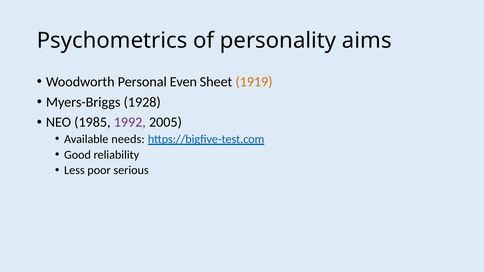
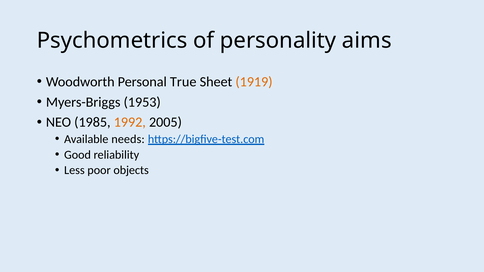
Even: Even -> True
1928: 1928 -> 1953
1992 colour: purple -> orange
serious: serious -> objects
